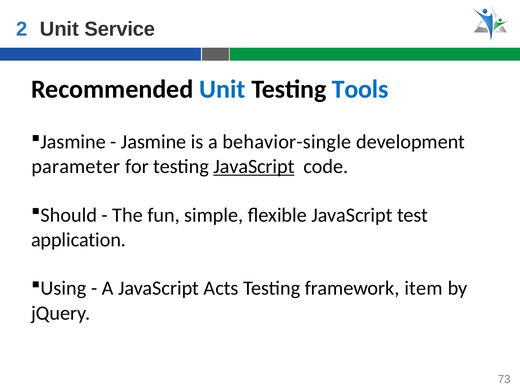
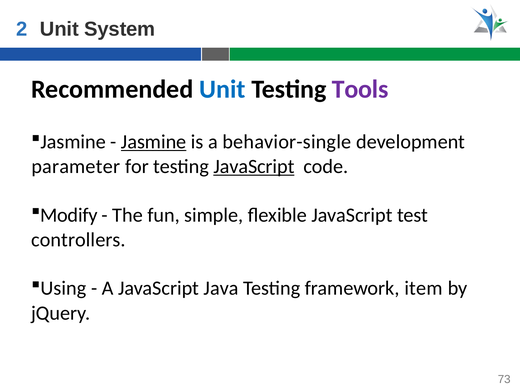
Service: Service -> System
Tools colour: blue -> purple
Jasmine at (154, 142) underline: none -> present
Should: Should -> Modify
application: application -> controllers
Acts: Acts -> Java
